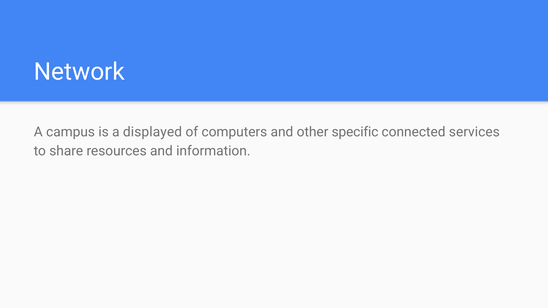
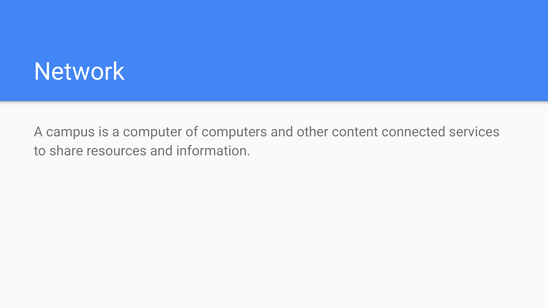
displayed: displayed -> computer
specific: specific -> content
